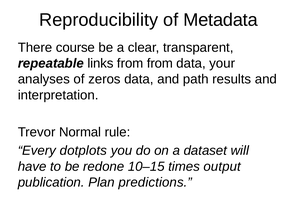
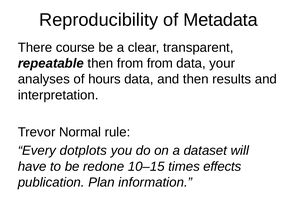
repeatable links: links -> then
zeros: zeros -> hours
and path: path -> then
output: output -> effects
predictions: predictions -> information
